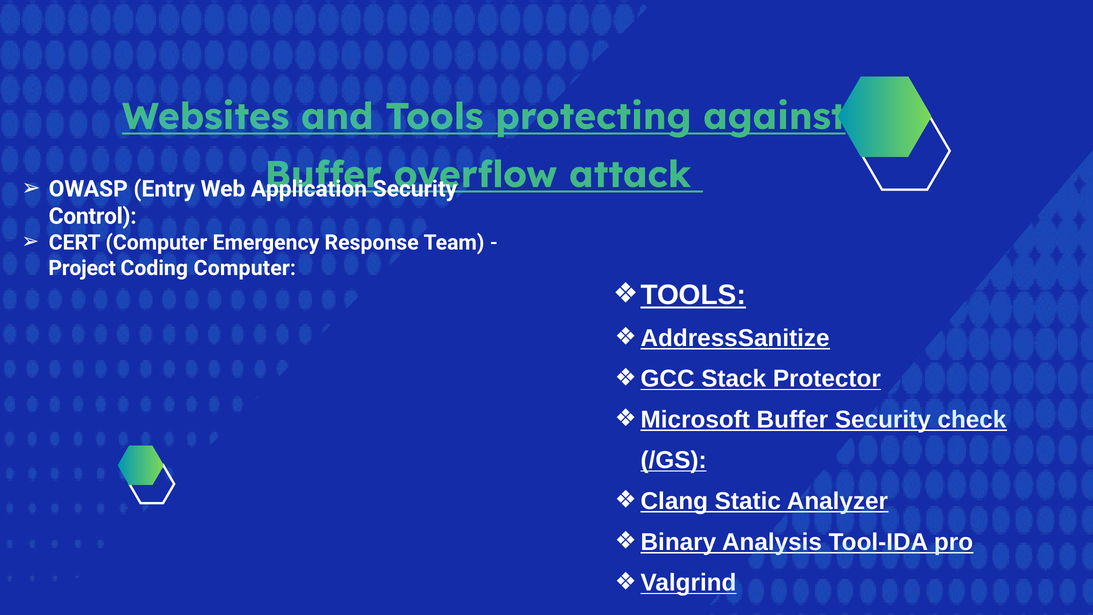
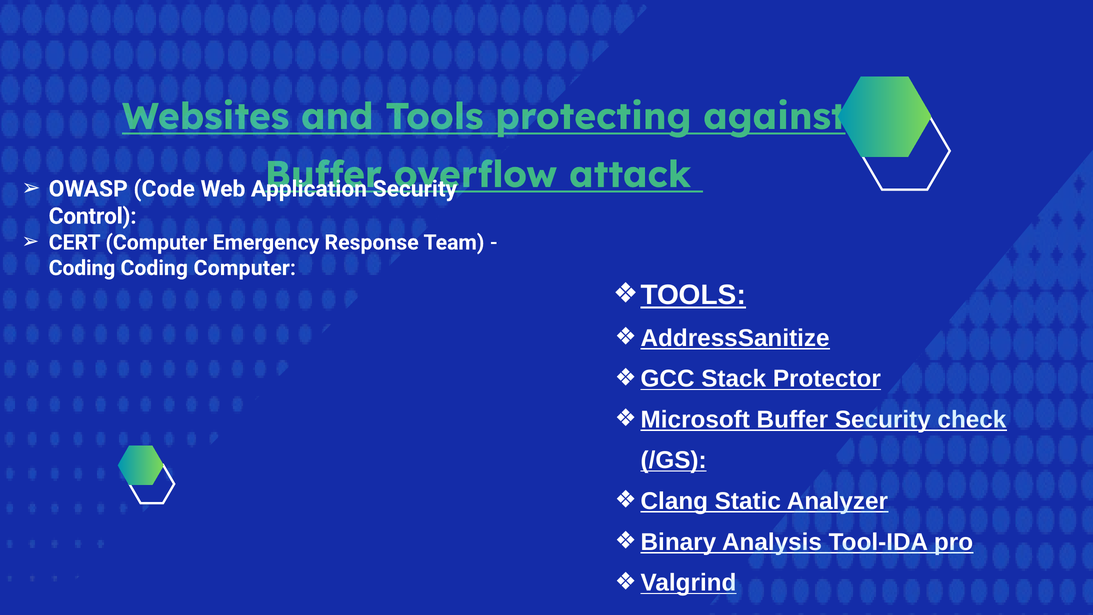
Entry: Entry -> Code
Project at (82, 268): Project -> Coding
